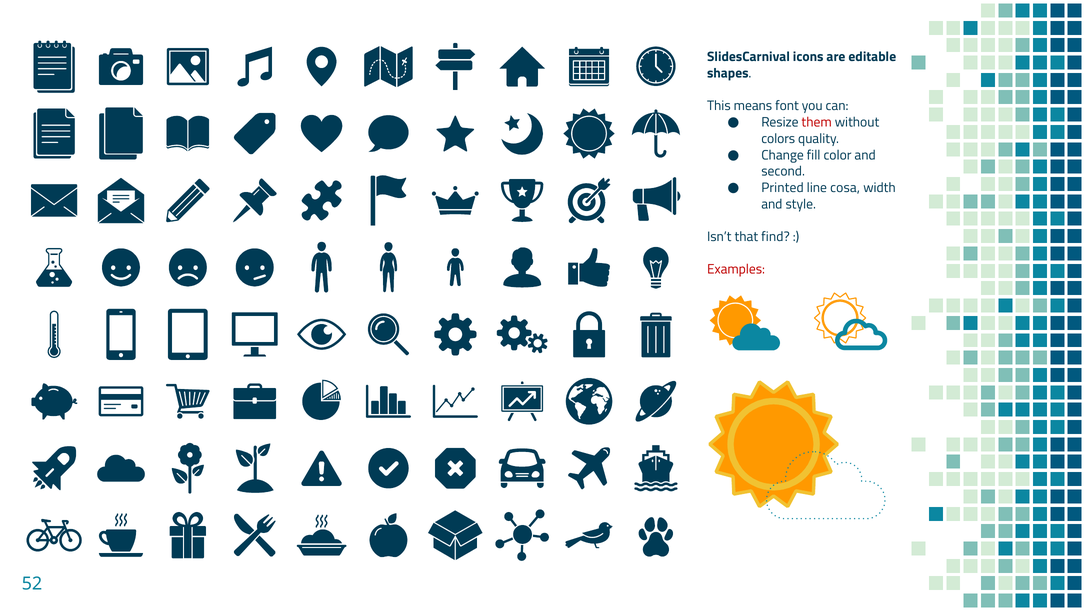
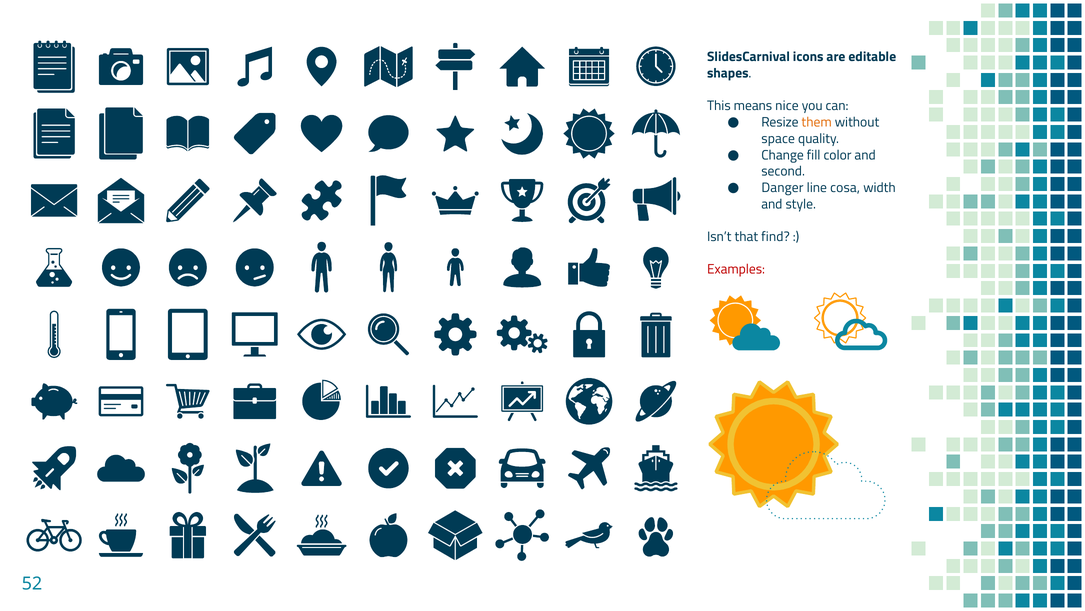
font: font -> nice
them colour: red -> orange
colors: colors -> space
Printed: Printed -> Danger
